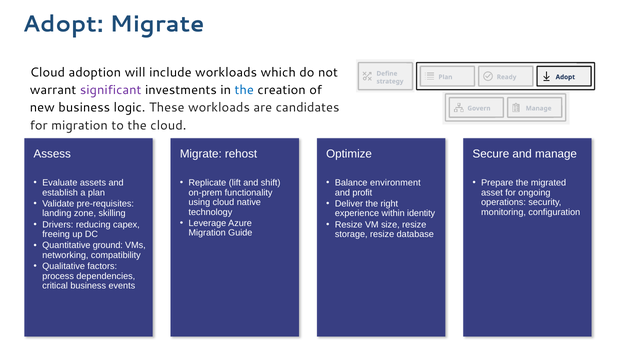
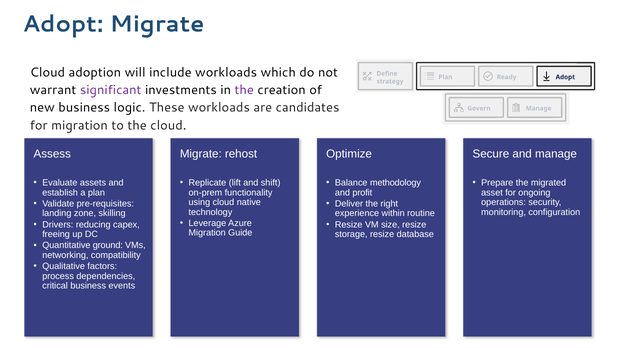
the at (244, 90) colour: blue -> purple
environment: environment -> methodology
identity: identity -> routine
